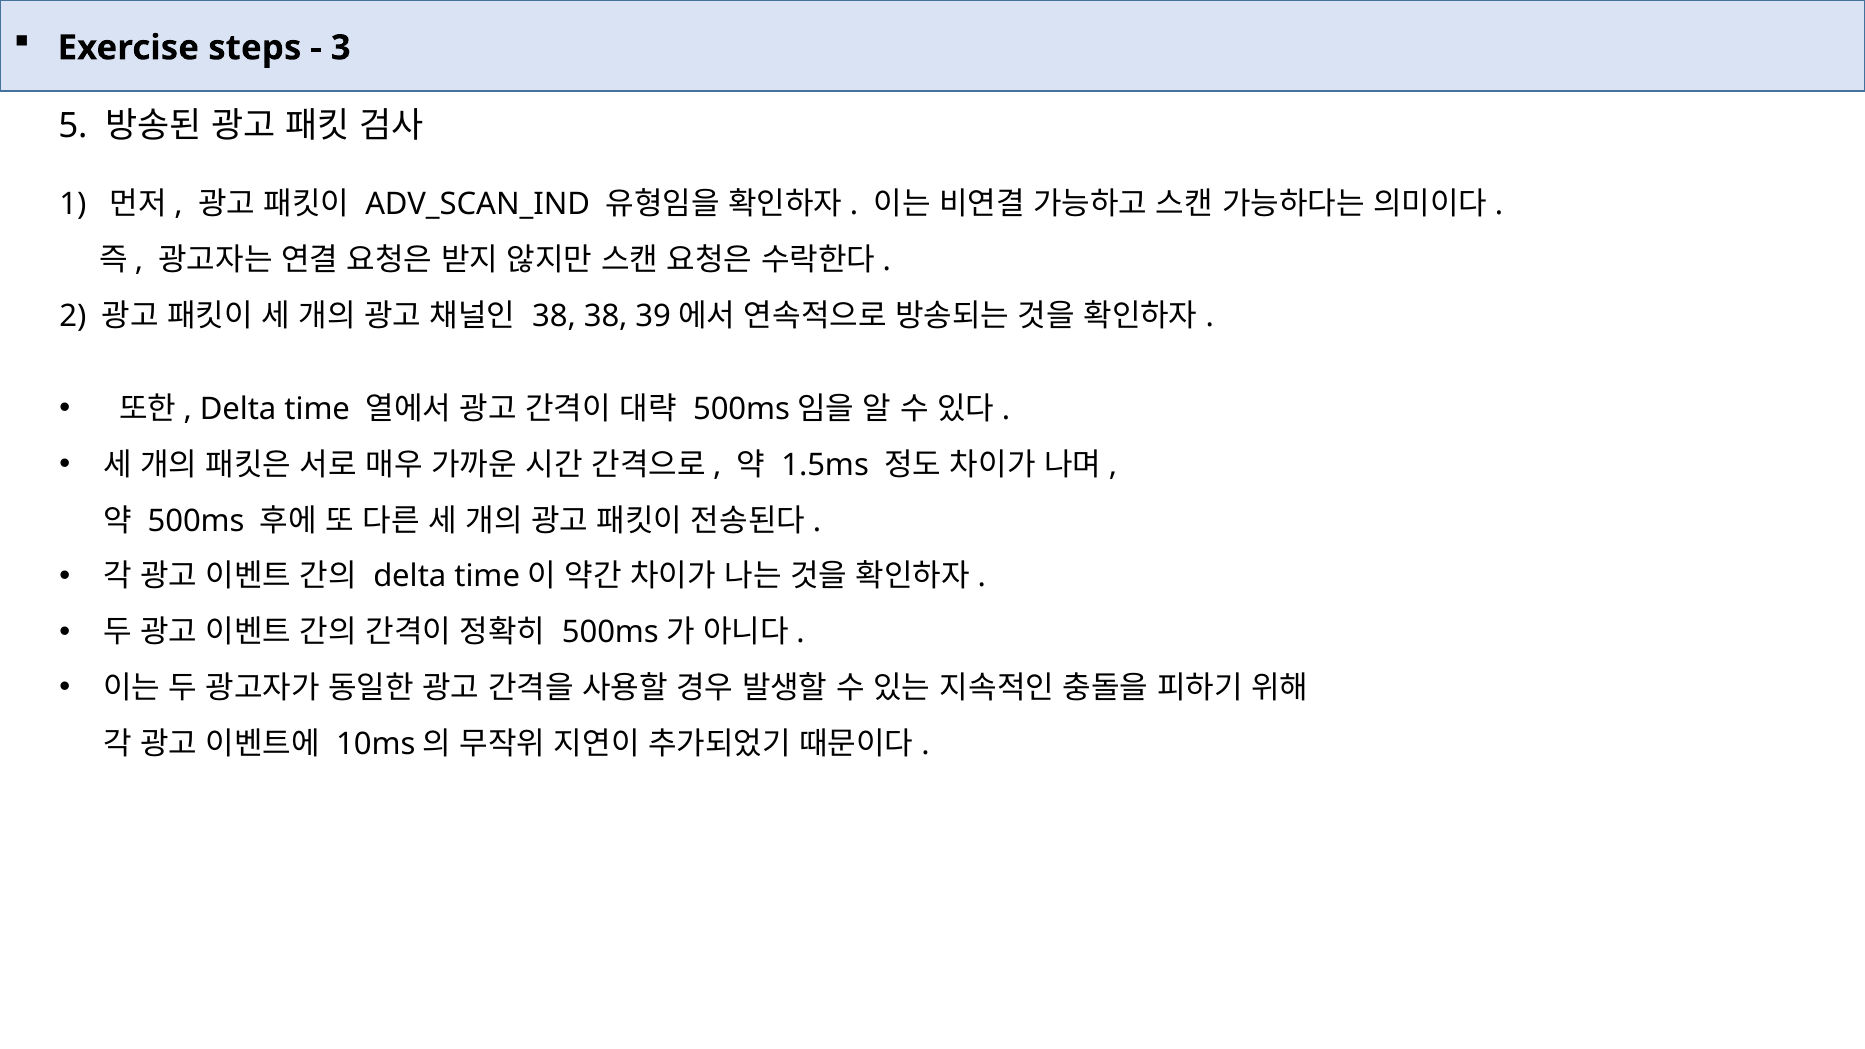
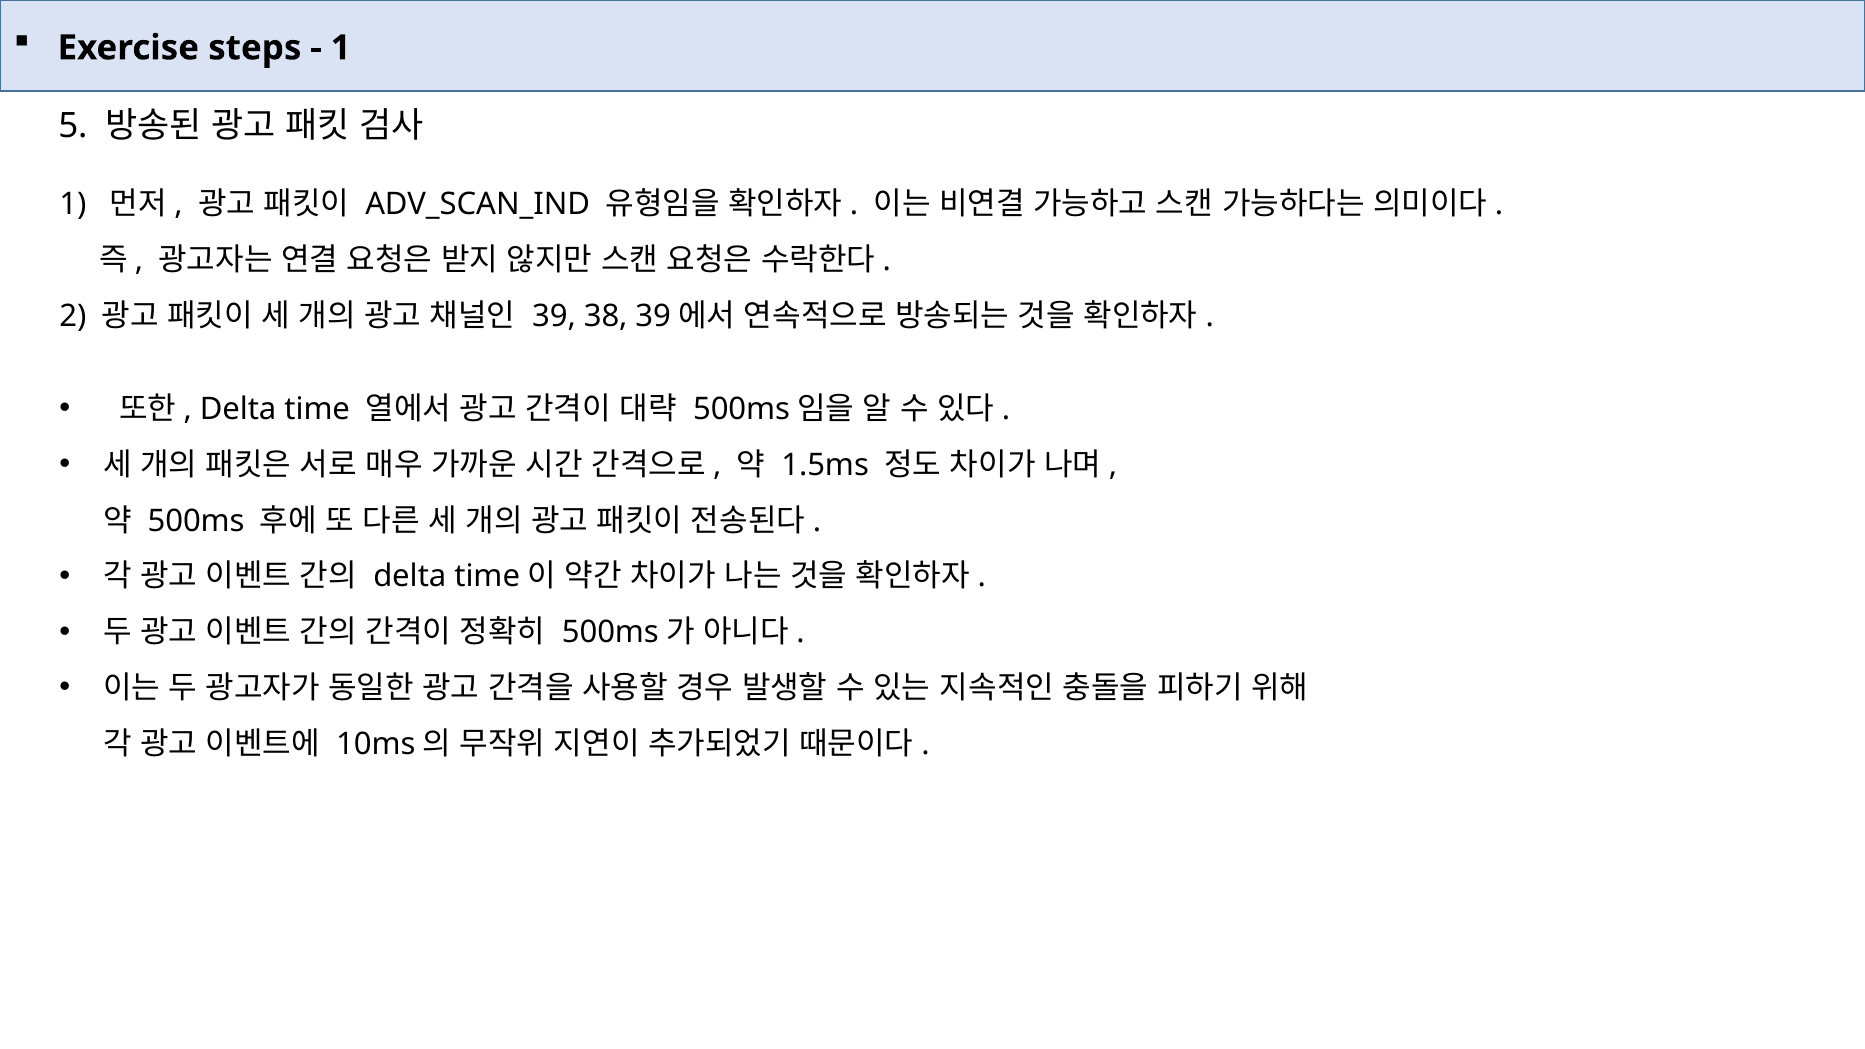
3 at (341, 48): 3 -> 1
38 at (554, 316): 38 -> 39
